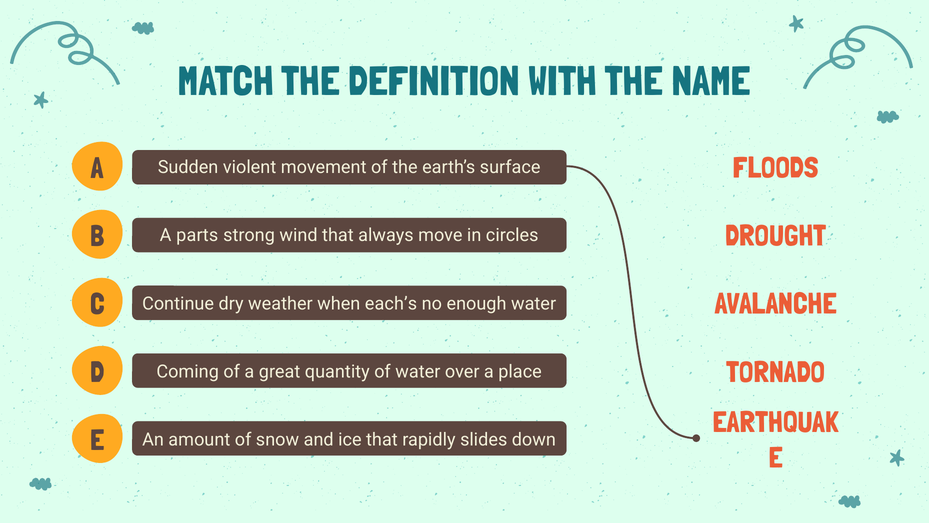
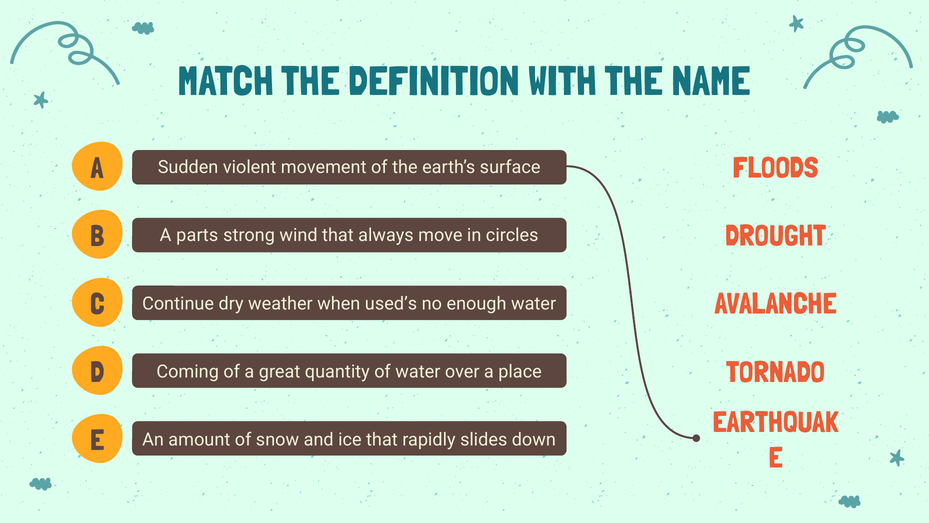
each’s: each’s -> used’s
